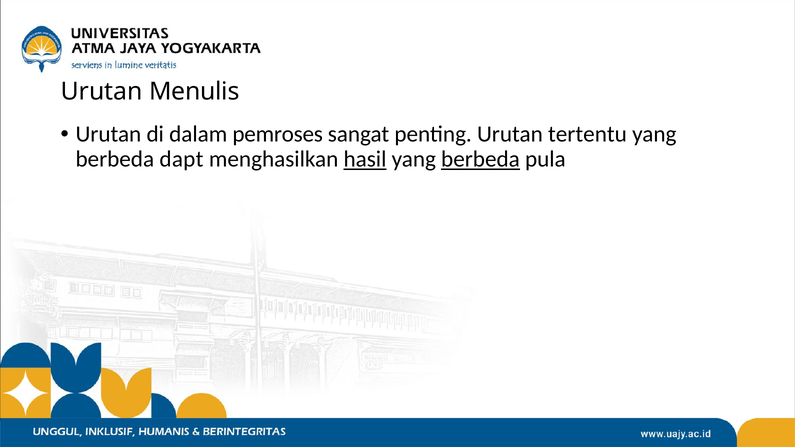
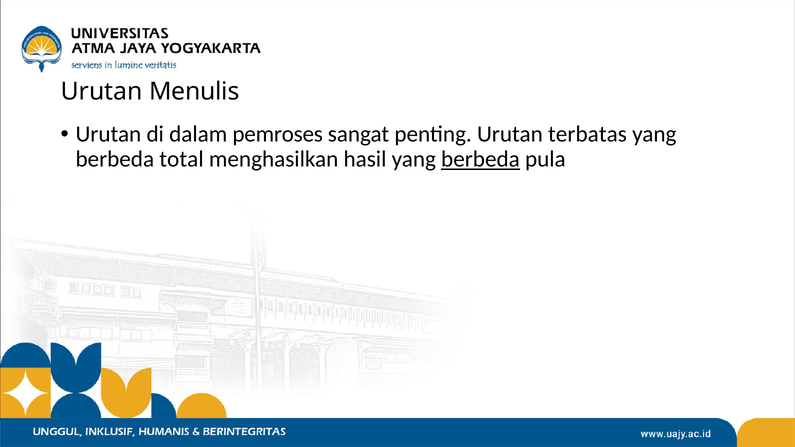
tertentu: tertentu -> terbatas
dapt: dapt -> total
hasil underline: present -> none
